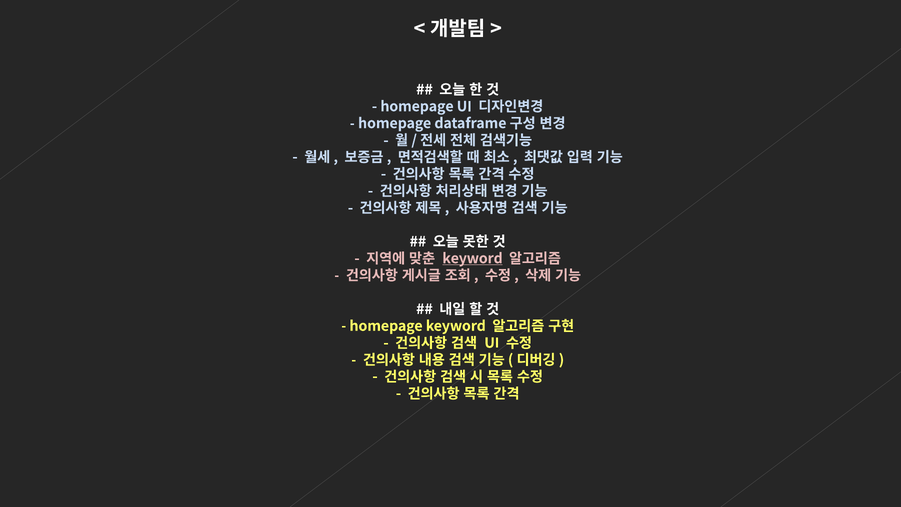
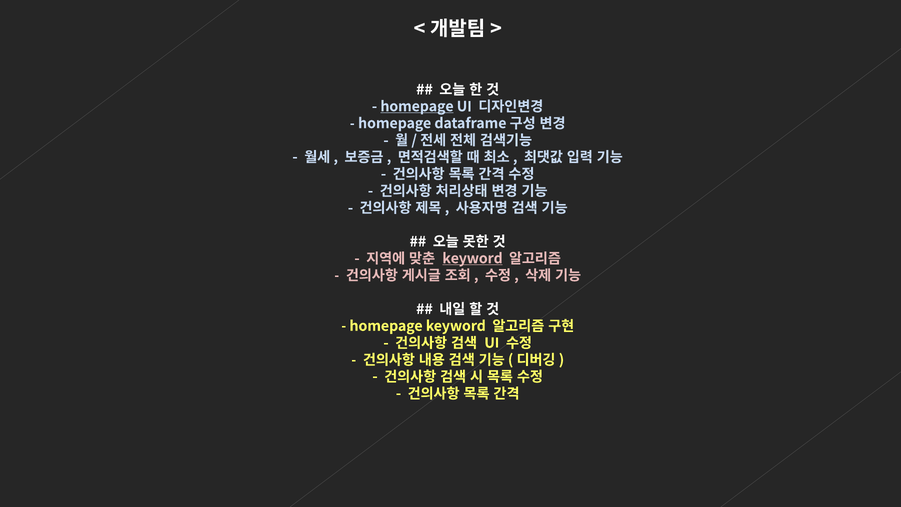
homepage at (417, 107) underline: none -> present
